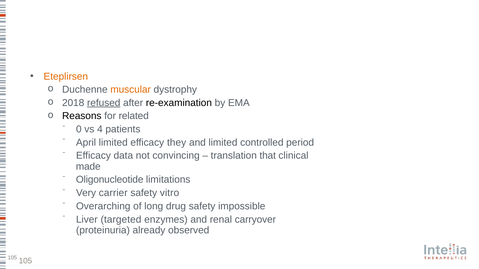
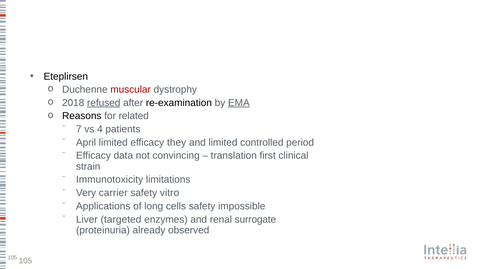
Eteplirsen colour: orange -> black
muscular colour: orange -> red
EMA underline: none -> present
0: 0 -> 7
that: that -> first
made: made -> strain
Oligonucleotide: Oligonucleotide -> Immunotoxicity
Overarching: Overarching -> Applications
drug: drug -> cells
carryover: carryover -> surrogate
